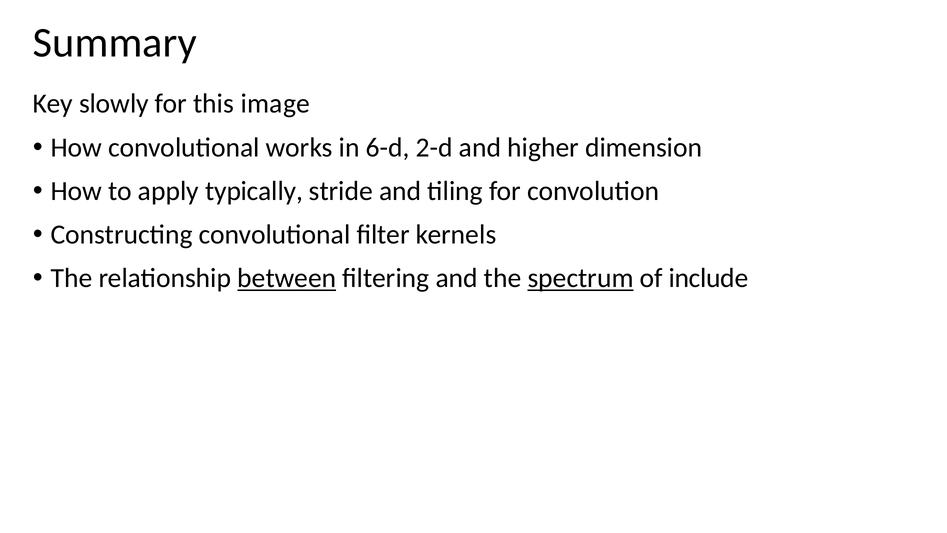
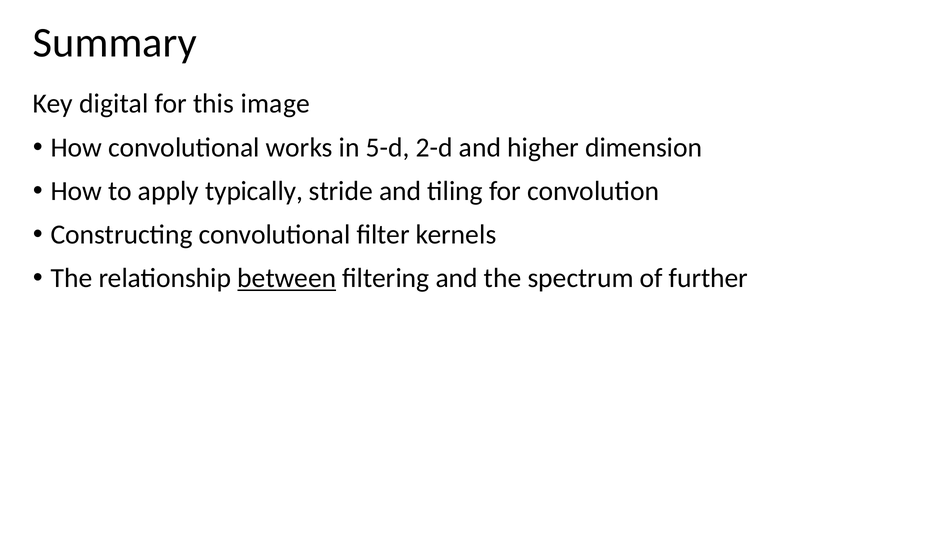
slowly: slowly -> digital
6-d: 6-d -> 5-d
spectrum underline: present -> none
include: include -> further
